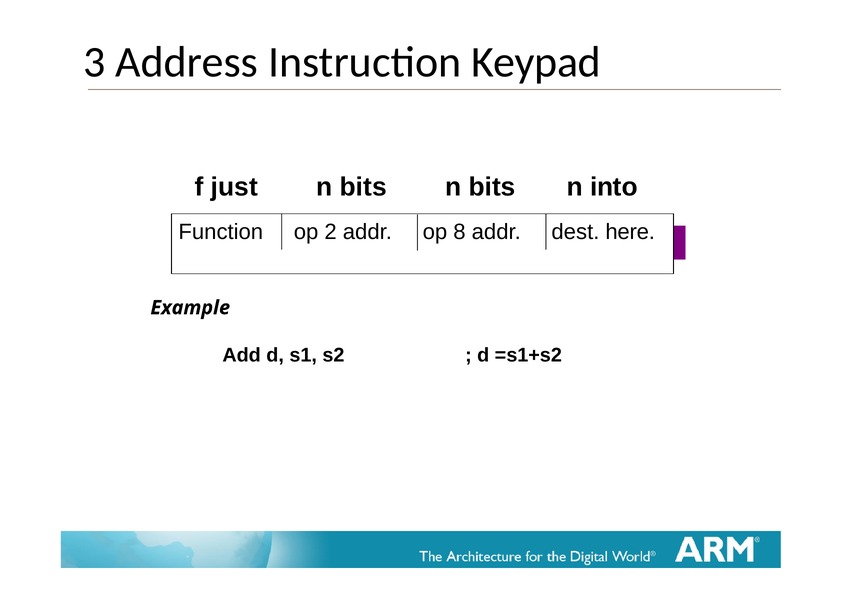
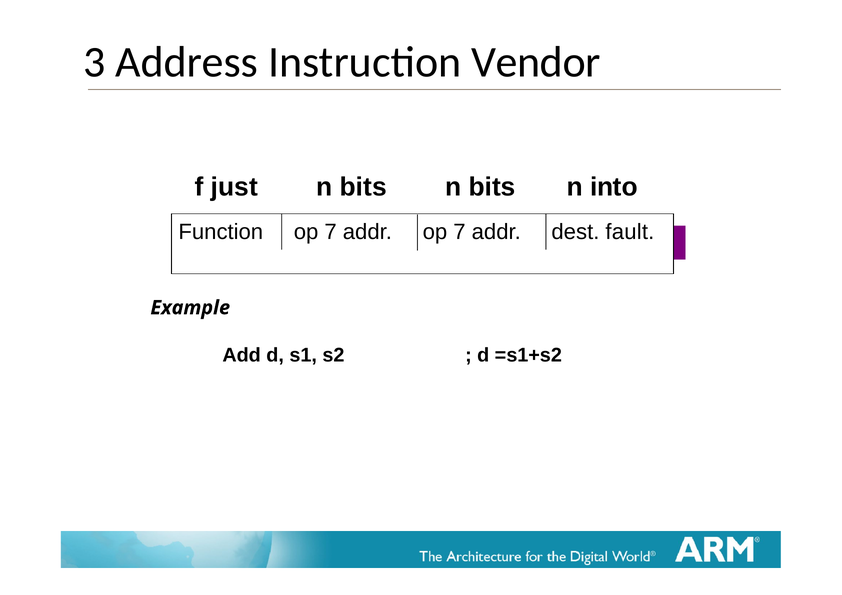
Keypad: Keypad -> Vendor
Function op 2: 2 -> 7
addr op 8: 8 -> 7
here: here -> fault
